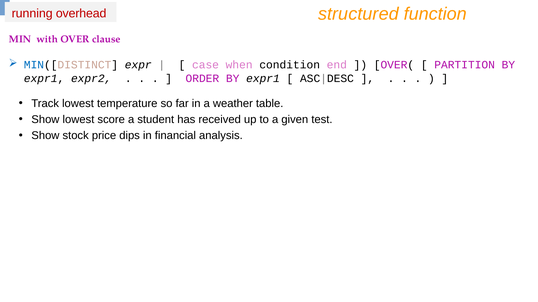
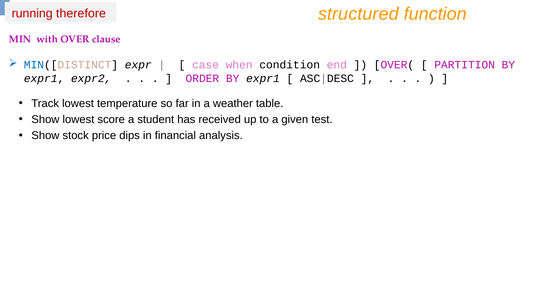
overhead: overhead -> therefore
